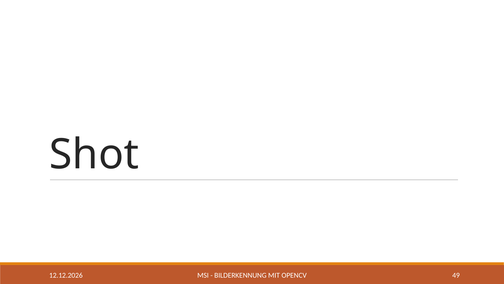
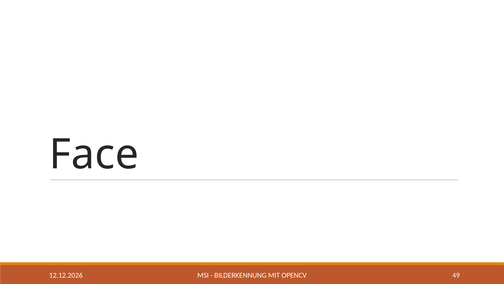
Shot: Shot -> Face
